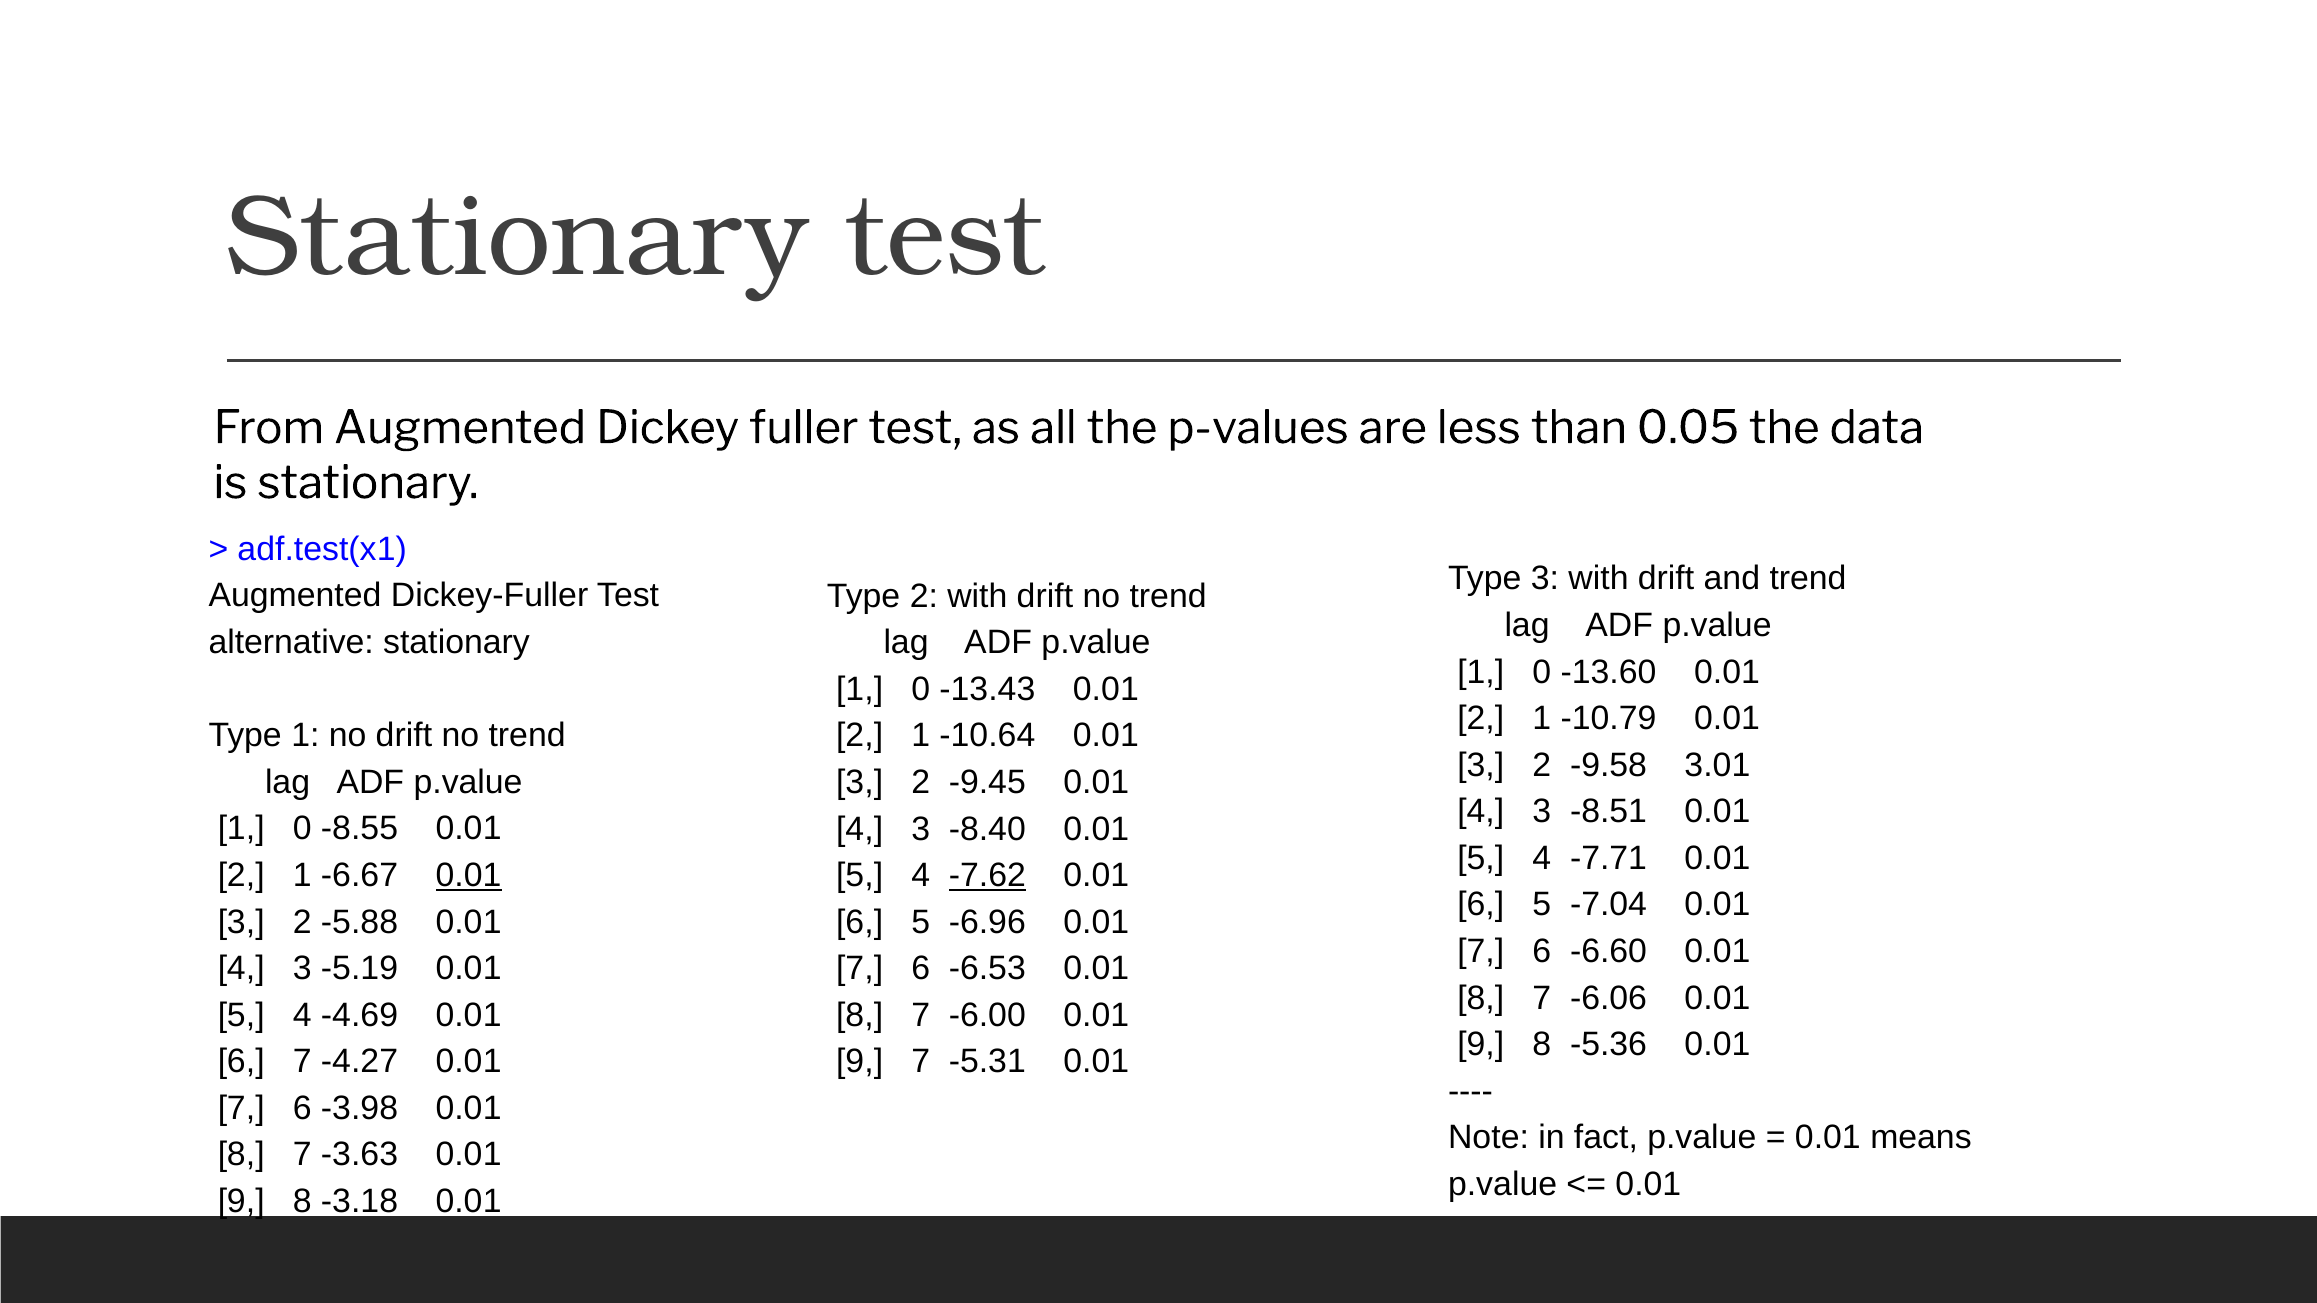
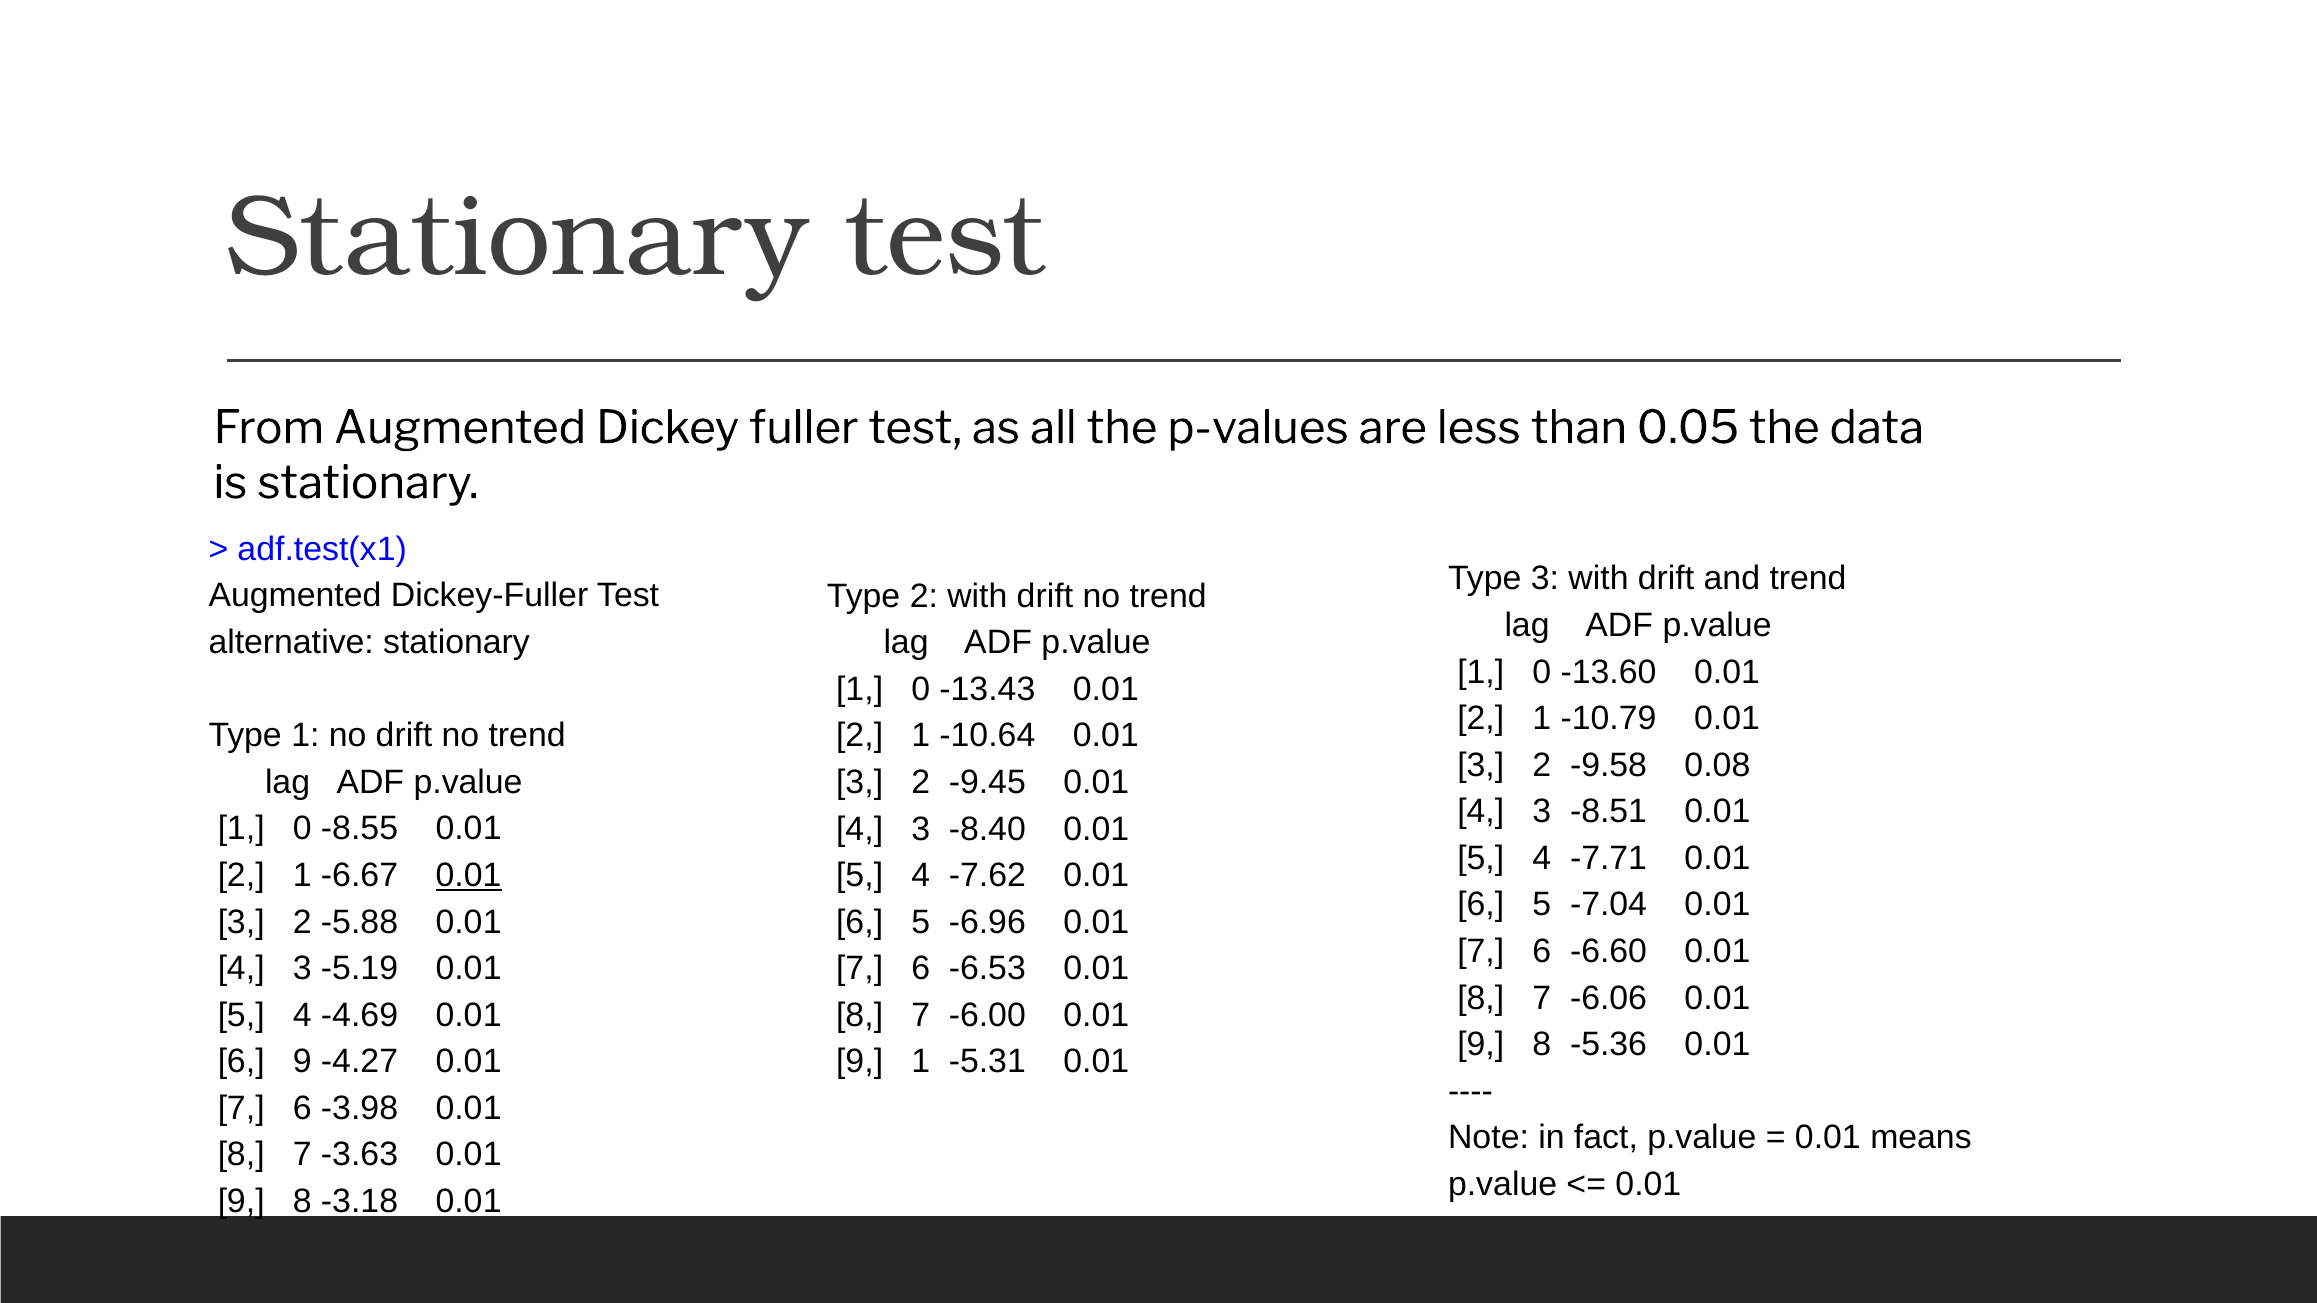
3.01: 3.01 -> 0.08
-7.62 underline: present -> none
6 7: 7 -> 9
9 7: 7 -> 1
